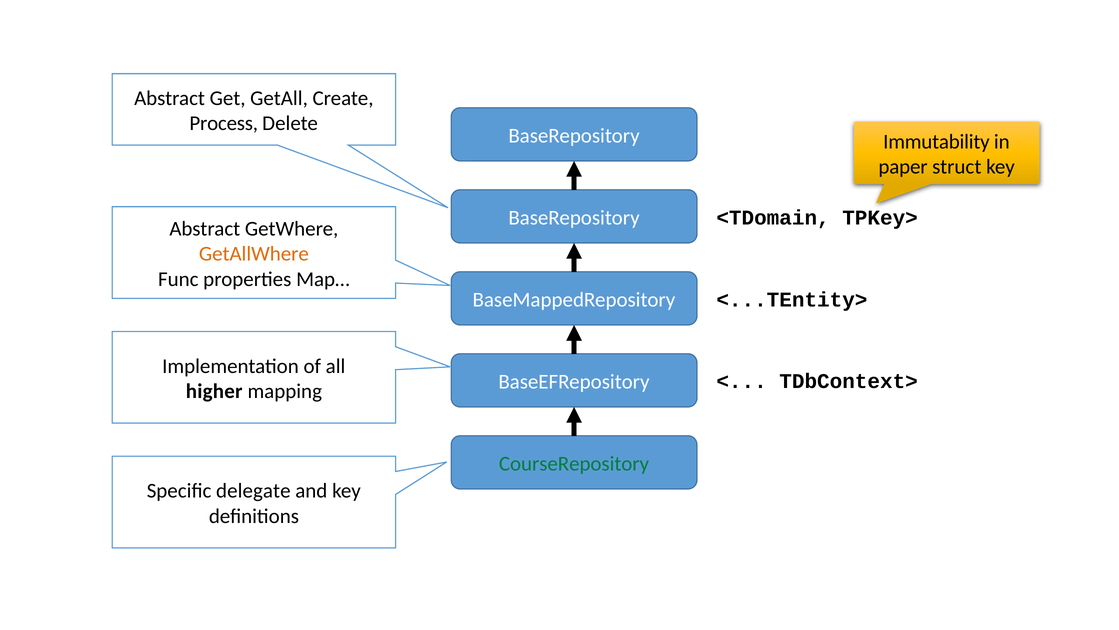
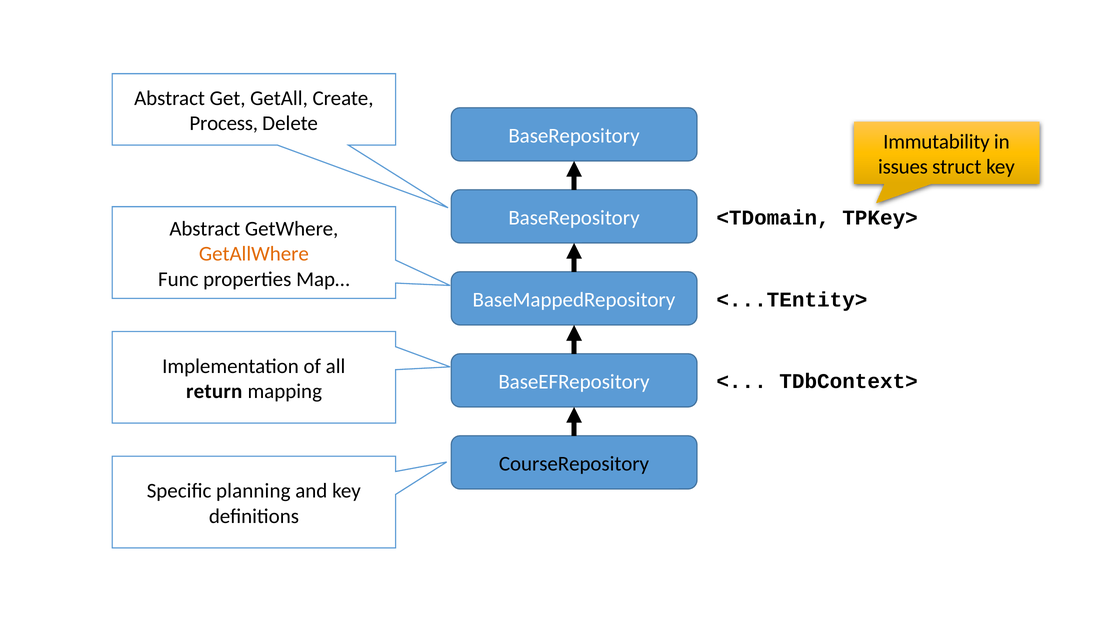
paper: paper -> issues
higher: higher -> return
CourseRepository colour: green -> black
delegate: delegate -> planning
